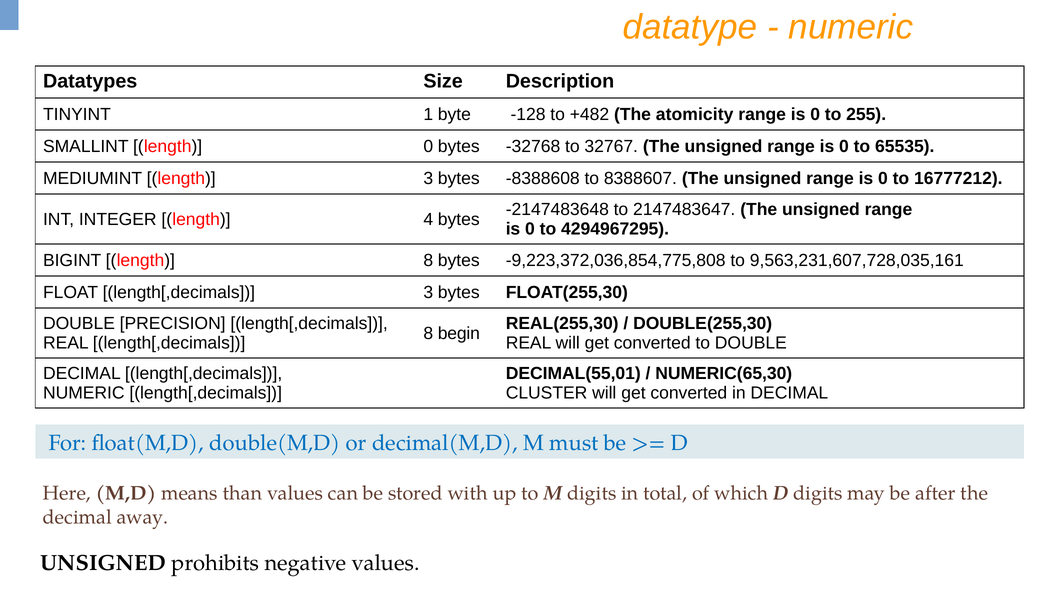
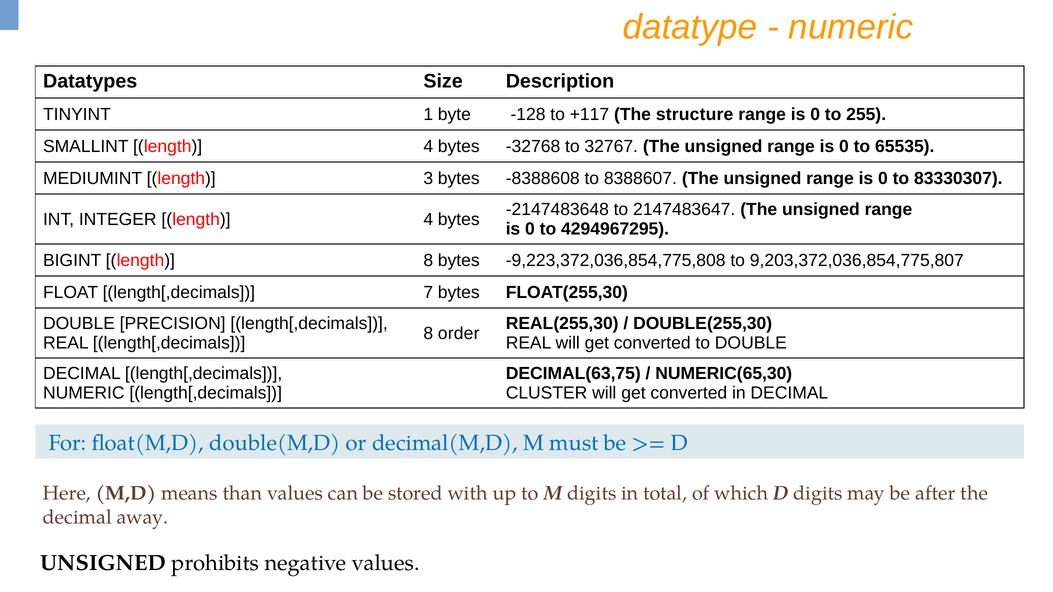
+482: +482 -> +117
atomicity: atomicity -> structure
SMALLINT length 0: 0 -> 4
16777212: 16777212 -> 83330307
9,563,231,607,728,035,161: 9,563,231,607,728,035,161 -> 9,203,372,036,854,775,807
length[,decimals 3: 3 -> 7
begin: begin -> order
DECIMAL(55,01: DECIMAL(55,01 -> DECIMAL(63,75
